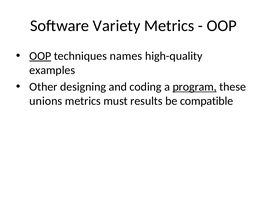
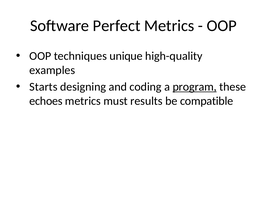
Variety: Variety -> Perfect
OOP at (40, 56) underline: present -> none
names: names -> unique
Other: Other -> Starts
unions: unions -> echoes
